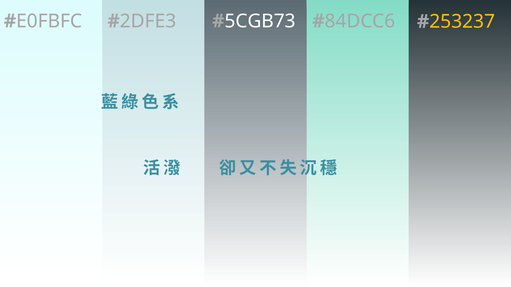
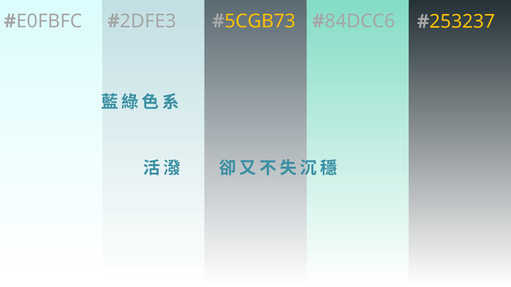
5CGB73 colour: white -> yellow
